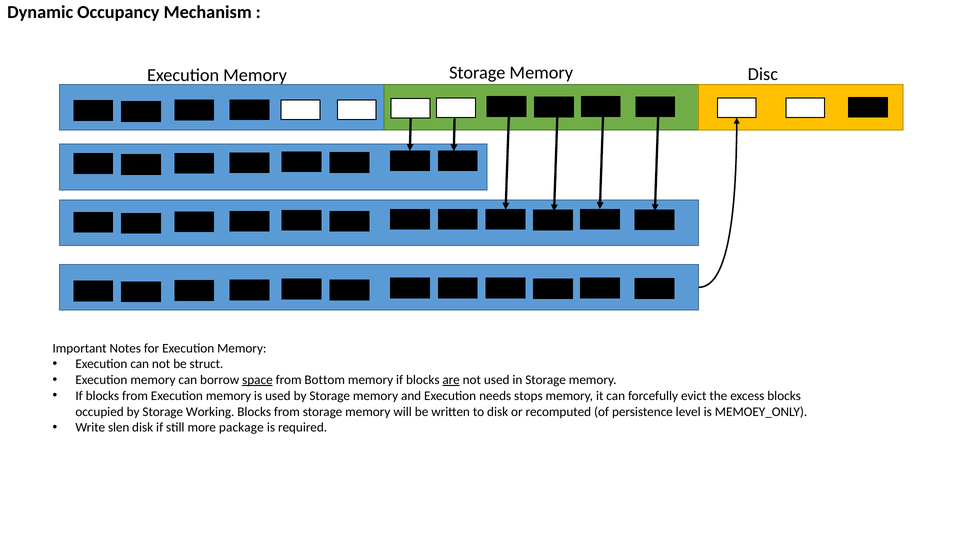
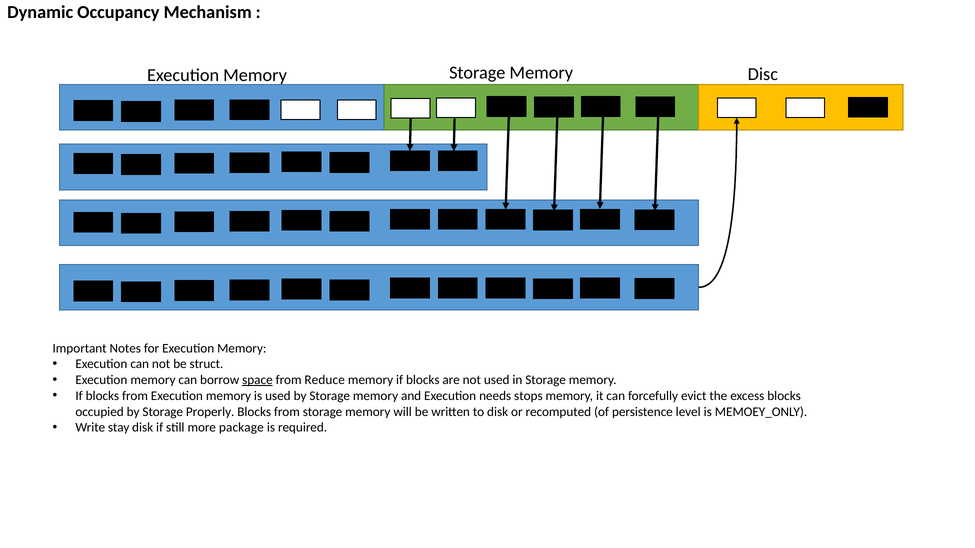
Bottom: Bottom -> Reduce
are underline: present -> none
Working: Working -> Properly
slen: slen -> stay
